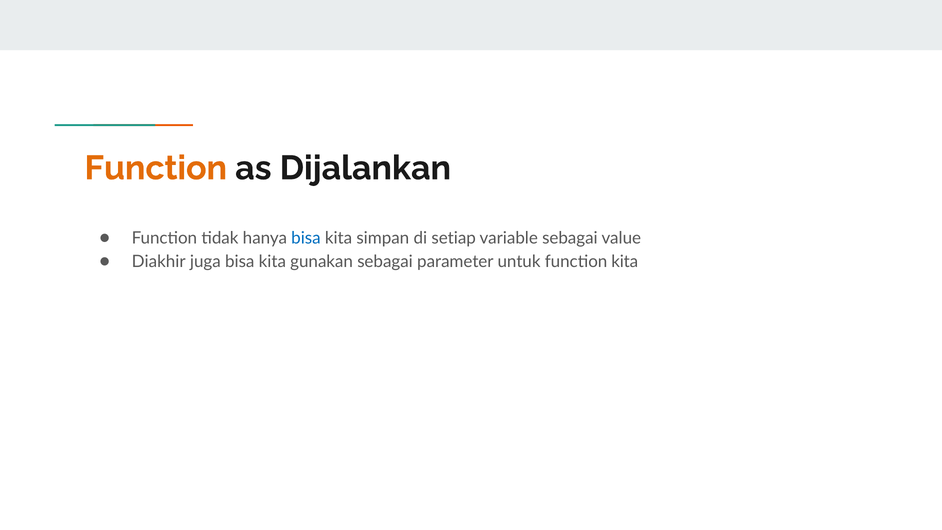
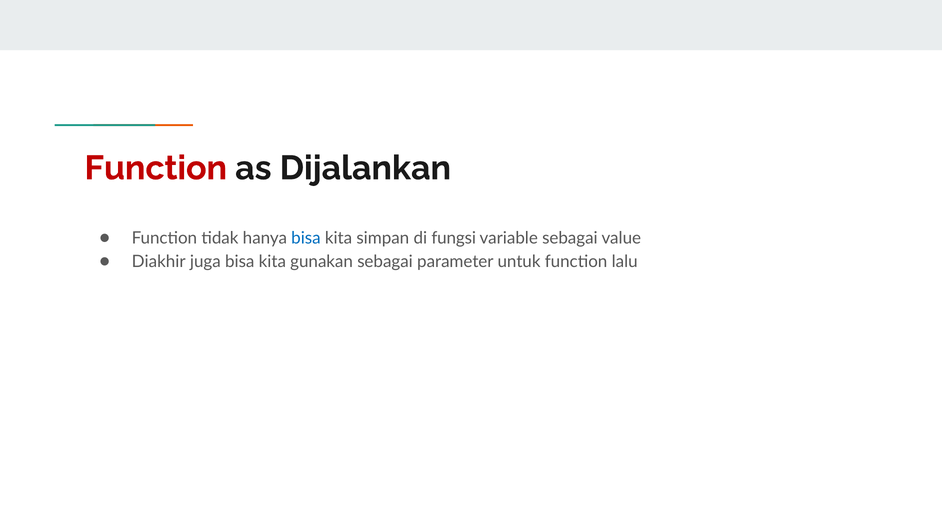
Function at (156, 168) colour: orange -> red
setiap: setiap -> fungsi
function kita: kita -> lalu
